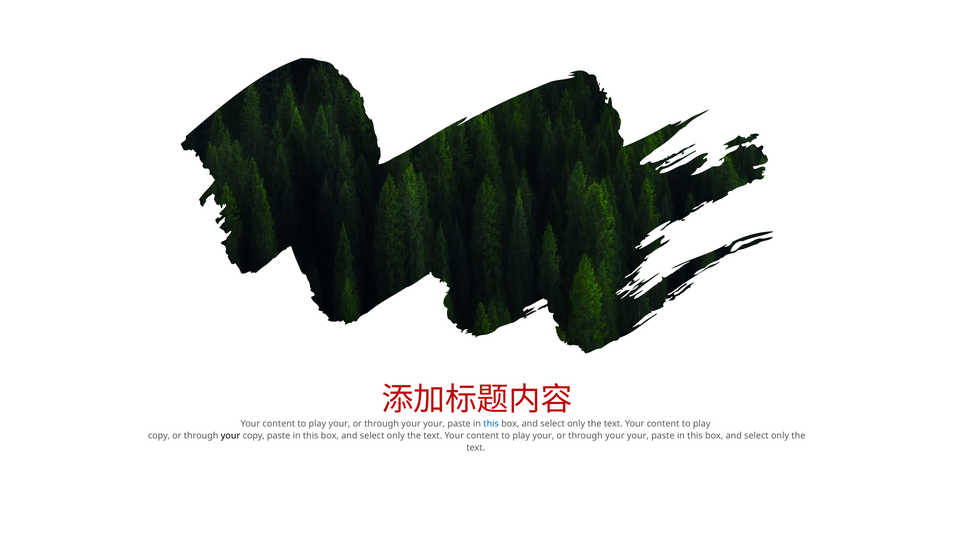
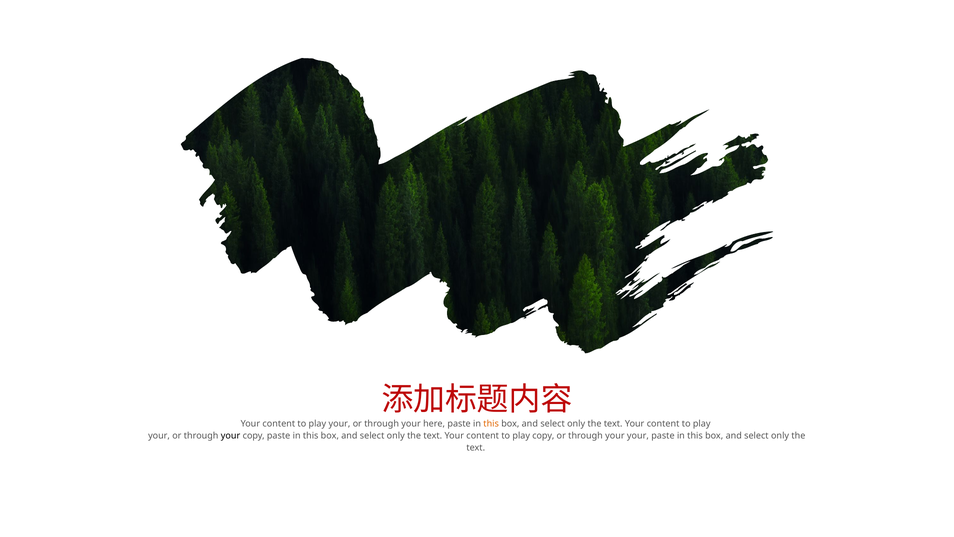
your at (434, 424): your -> here
this at (491, 424) colour: blue -> orange
copy at (159, 436): copy -> your
your at (543, 436): your -> copy
